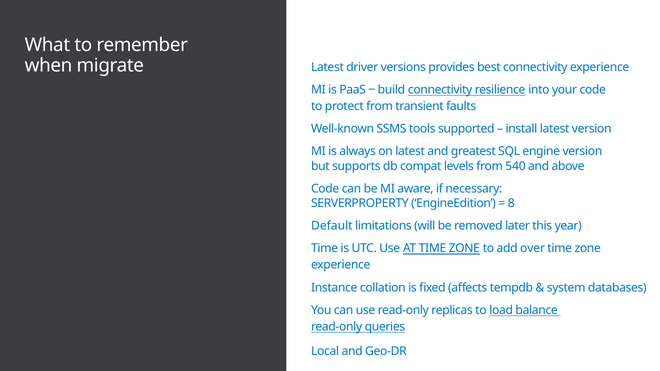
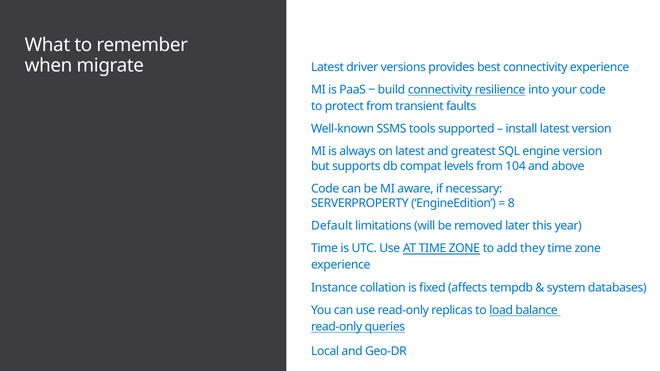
540: 540 -> 104
over: over -> they
